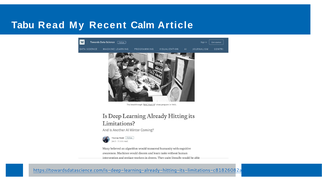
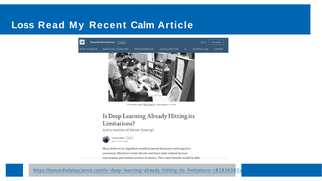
Tabu: Tabu -> Loss
